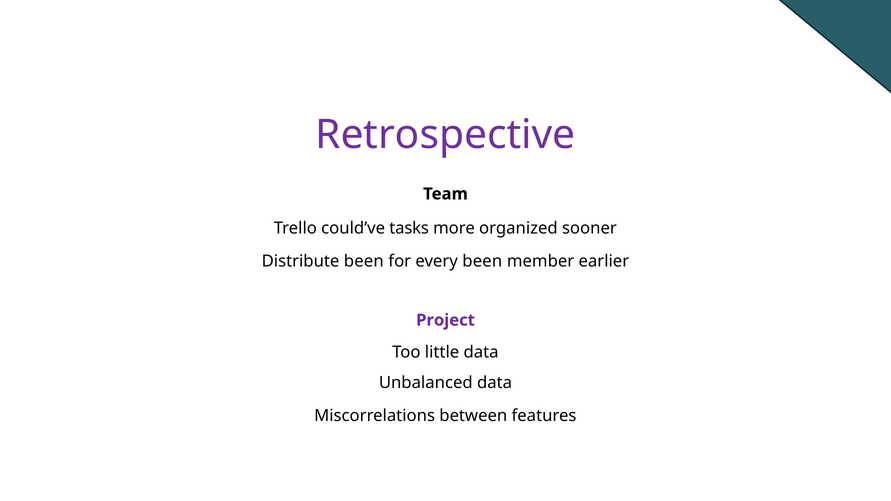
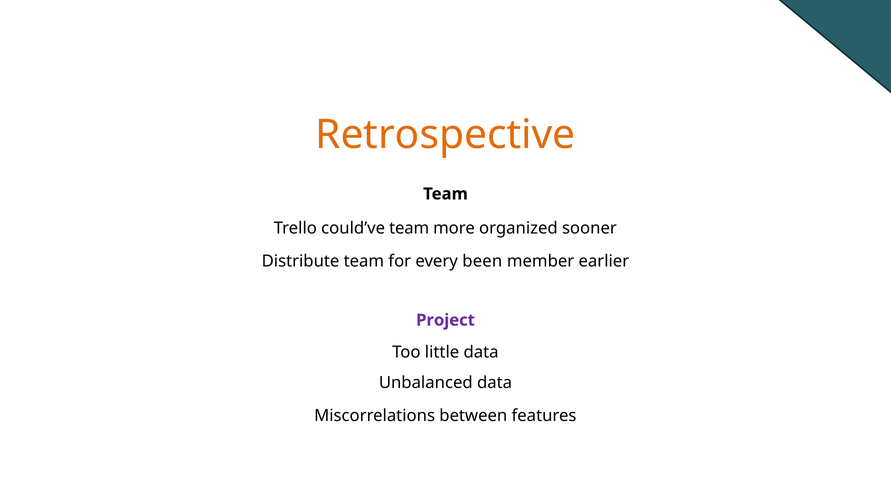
Retrospective colour: purple -> orange
could’ve tasks: tasks -> team
Distribute been: been -> team
